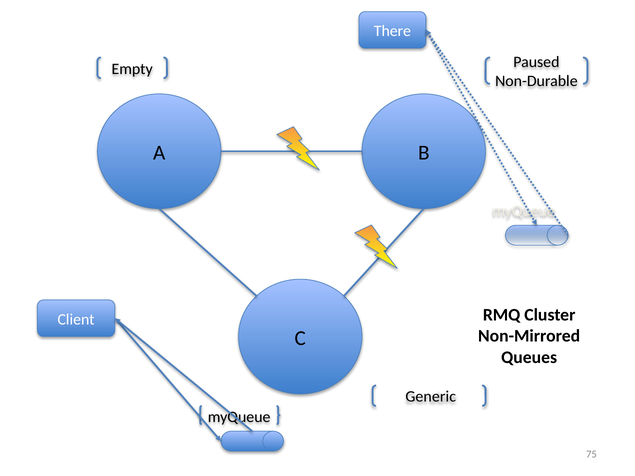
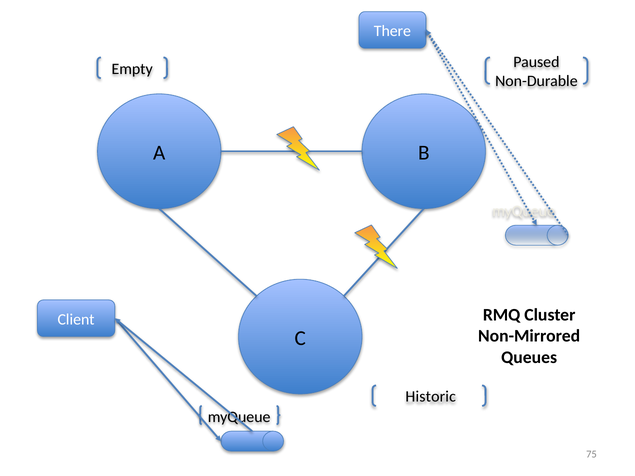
Generic: Generic -> Historic
